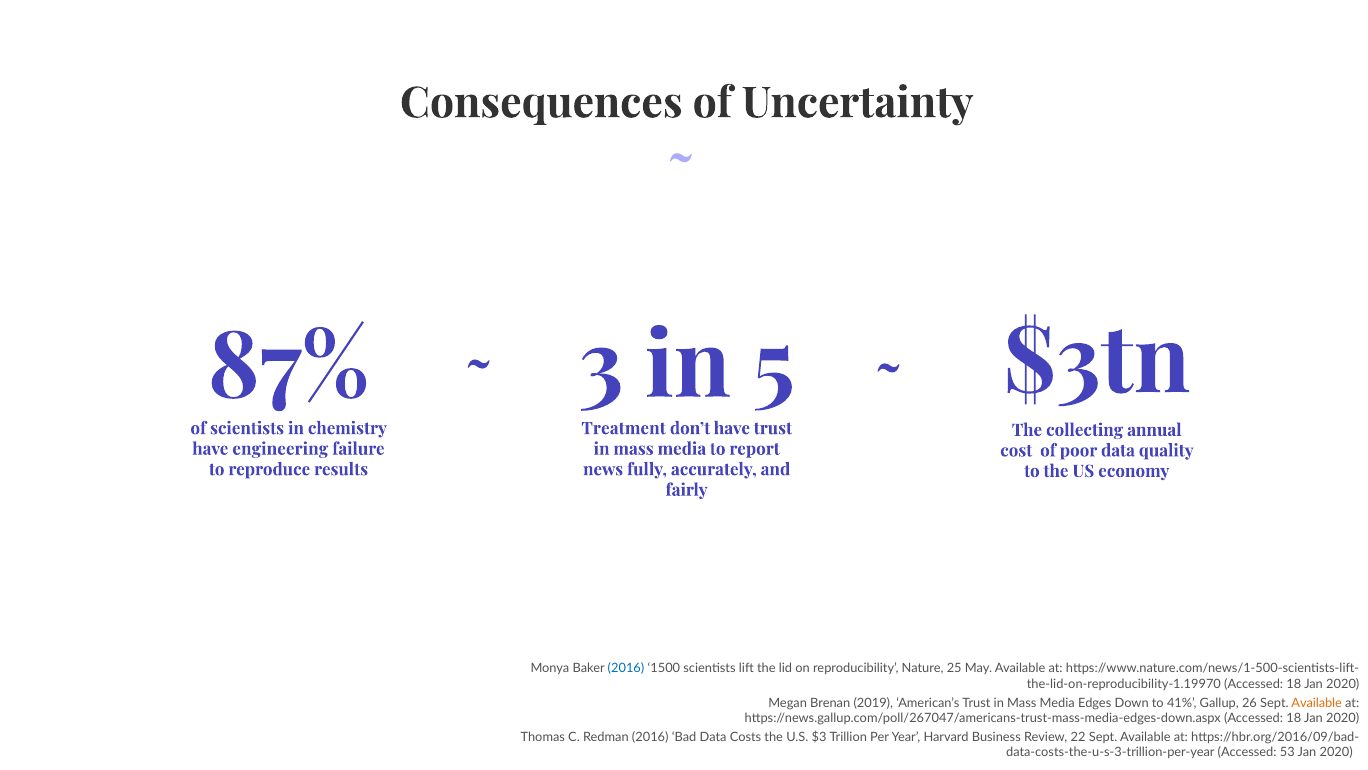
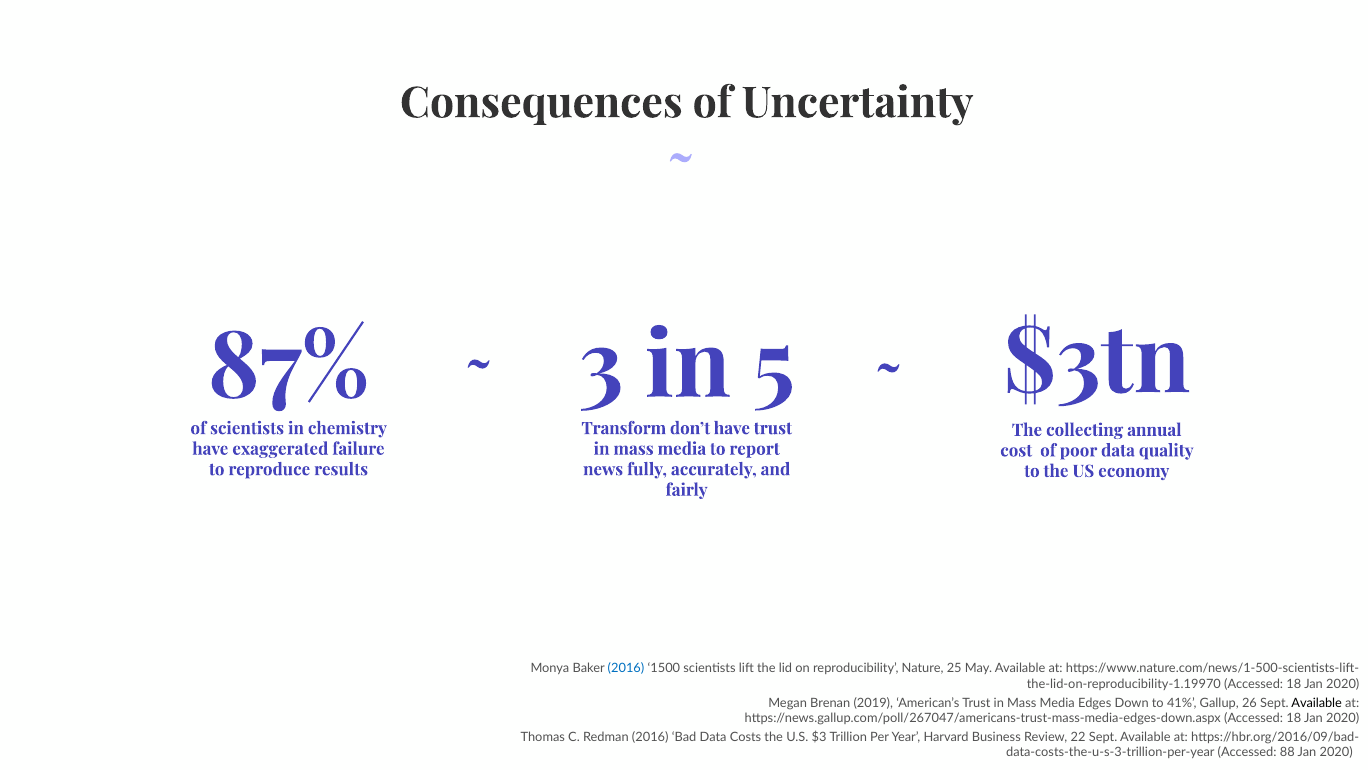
Treatment: Treatment -> Transform
engineering: engineering -> exaggerated
Available at (1317, 703) colour: orange -> black
53: 53 -> 88
